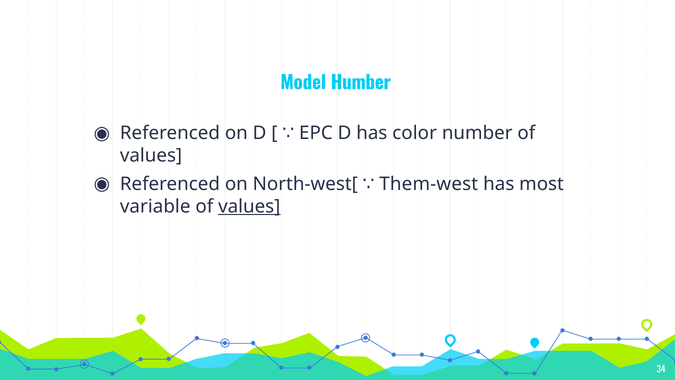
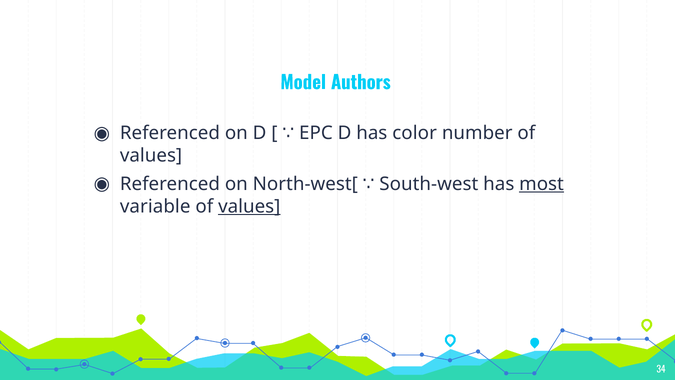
Humber: Humber -> Authors
Them-west: Them-west -> South-west
most underline: none -> present
